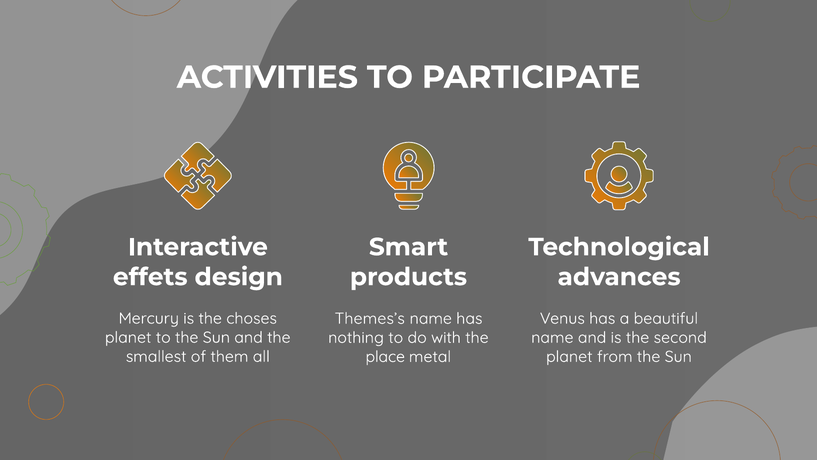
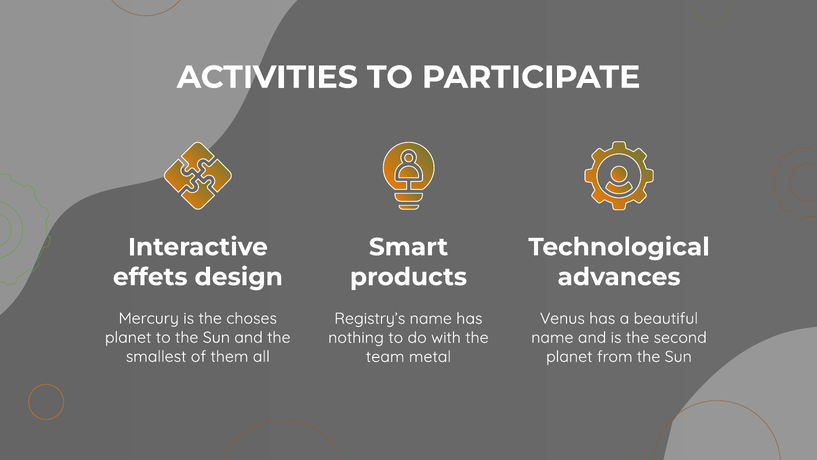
Themes’s: Themes’s -> Registry’s
place: place -> team
